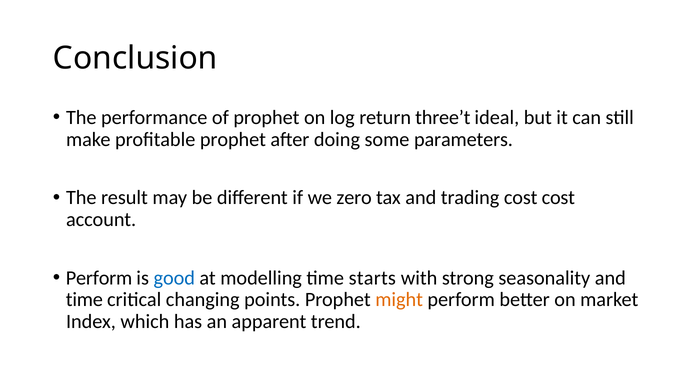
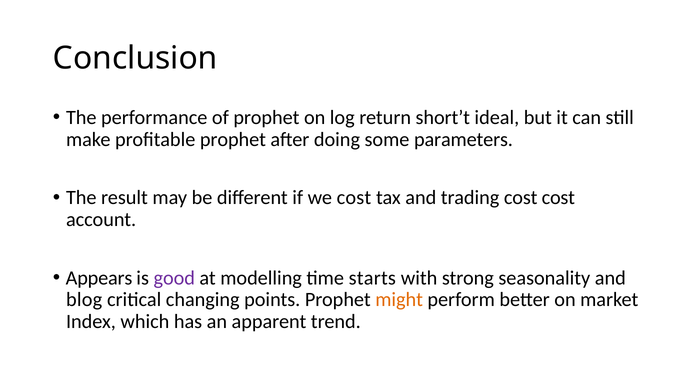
three’t: three’t -> short’t
we zero: zero -> cost
Perform at (99, 278): Perform -> Appears
good colour: blue -> purple
time at (84, 300): time -> blog
